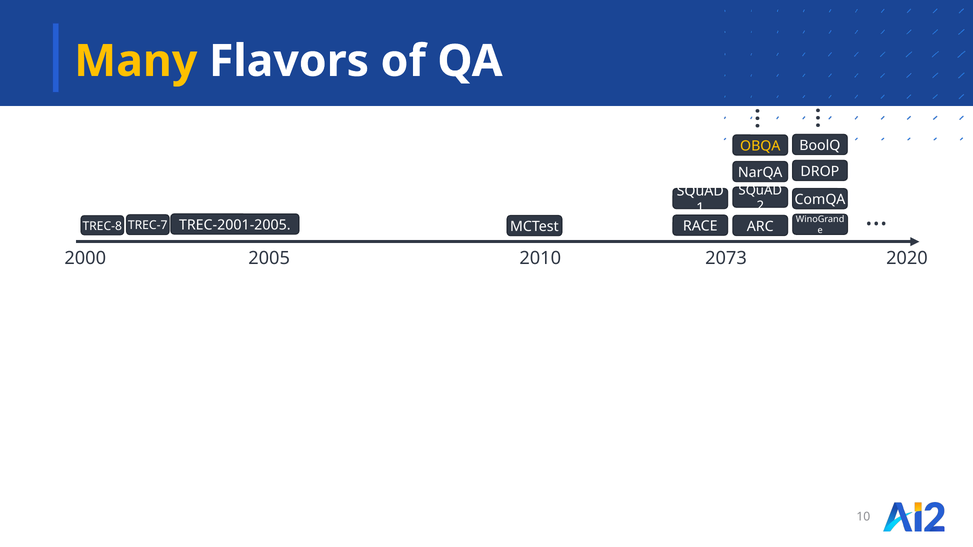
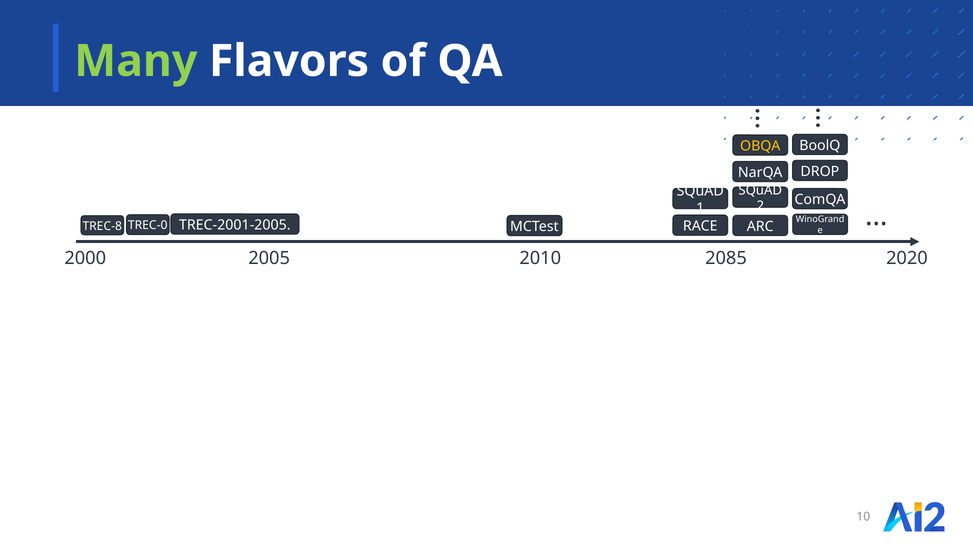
Many colour: yellow -> light green
TREC-7: TREC-7 -> TREC-0
2073: 2073 -> 2085
